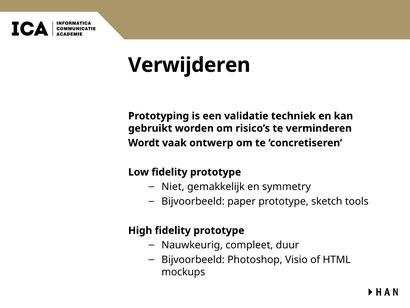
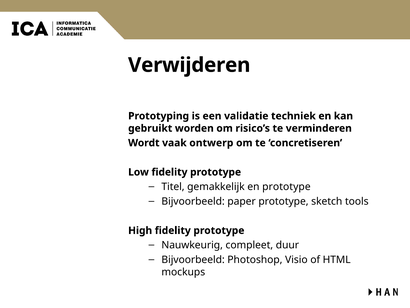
Niet: Niet -> Titel
en symmetry: symmetry -> prototype
